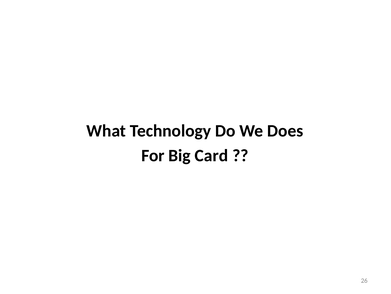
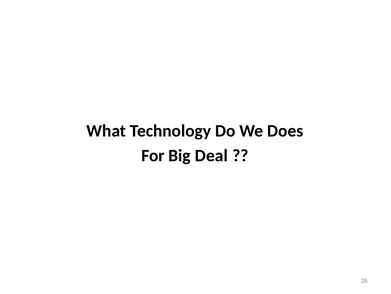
Card: Card -> Deal
